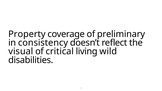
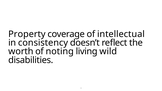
preliminary: preliminary -> intellectual
visual: visual -> worth
critical: critical -> noting
